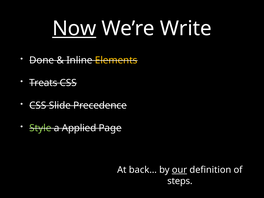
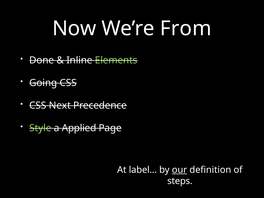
Now underline: present -> none
Write: Write -> From
Elements colour: yellow -> light green
Treats: Treats -> Going
Slide: Slide -> Next
back…: back… -> label…
